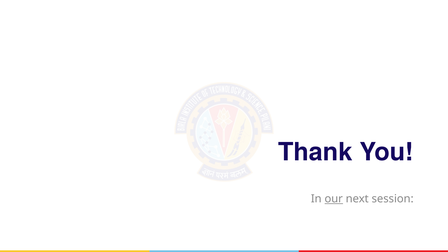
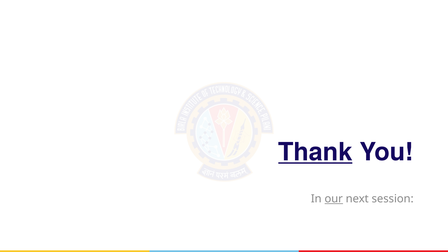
Thank underline: none -> present
